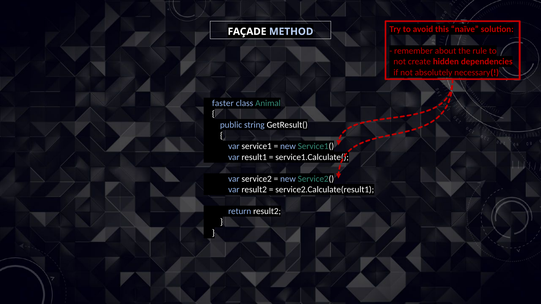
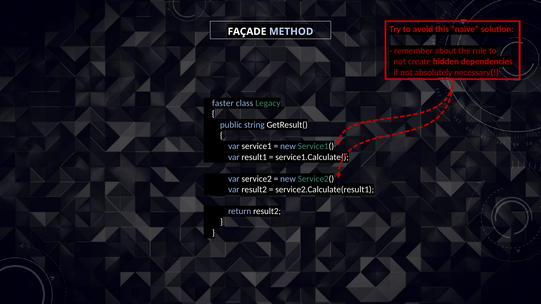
Animal: Animal -> Legacy
